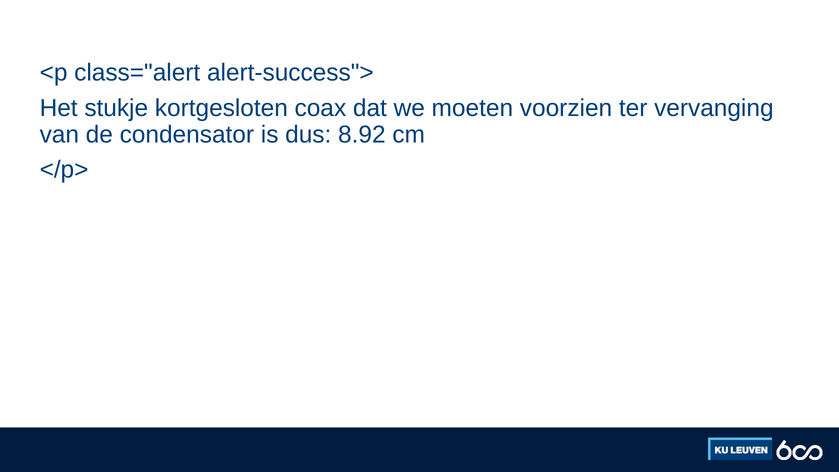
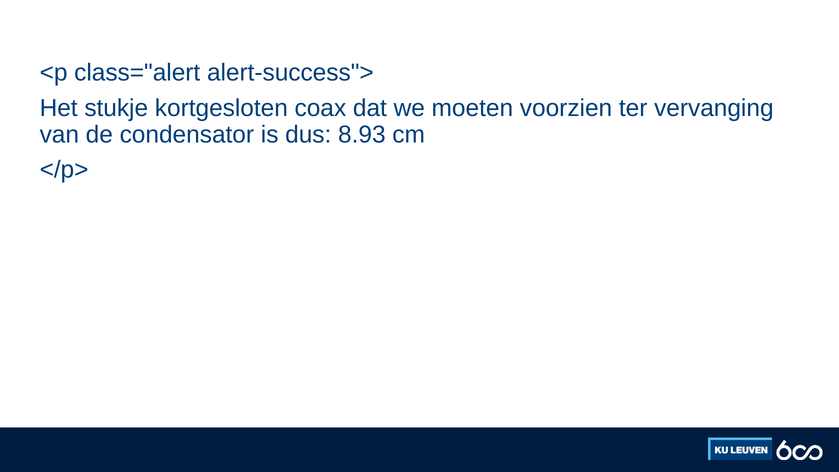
8.92: 8.92 -> 8.93
